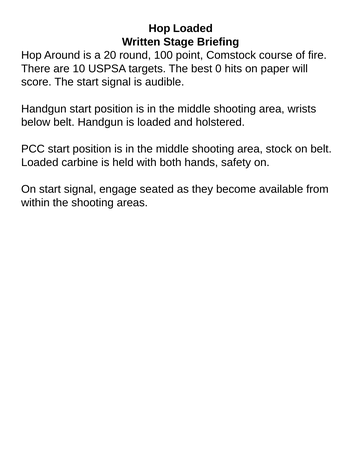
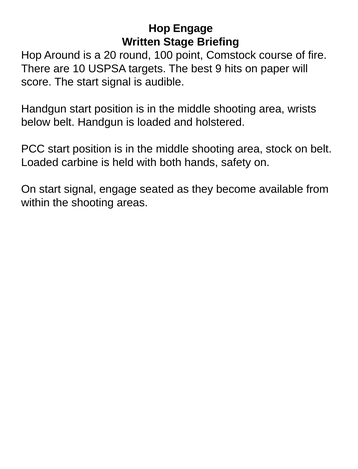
Hop Loaded: Loaded -> Engage
0: 0 -> 9
